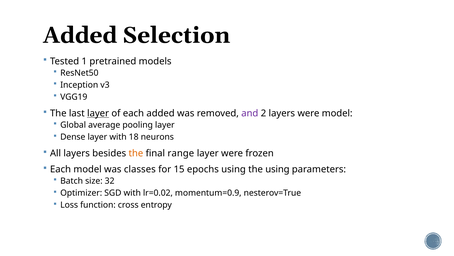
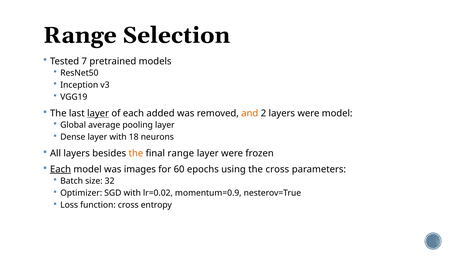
Added at (80, 35): Added -> Range
1: 1 -> 7
and colour: purple -> orange
Each at (61, 169) underline: none -> present
classes: classes -> images
15: 15 -> 60
the using: using -> cross
